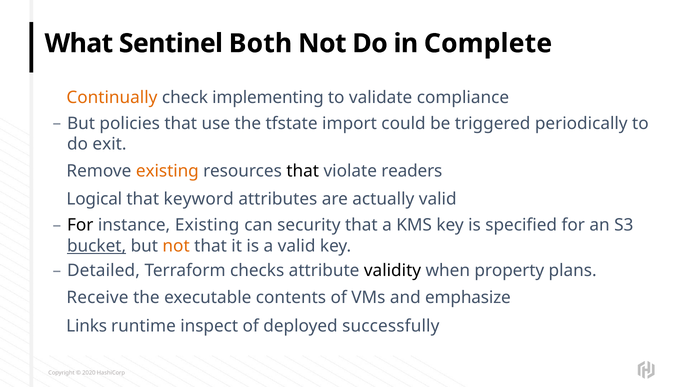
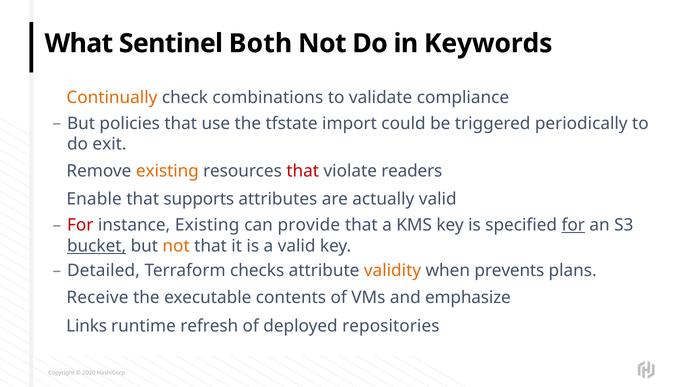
Complete: Complete -> Keywords
implementing: implementing -> combinations
that at (303, 171) colour: black -> red
Logical: Logical -> Enable
keyword: keyword -> supports
For at (80, 225) colour: black -> red
security: security -> provide
for at (573, 225) underline: none -> present
validity colour: black -> orange
property: property -> prevents
inspect: inspect -> refresh
successfully: successfully -> repositories
